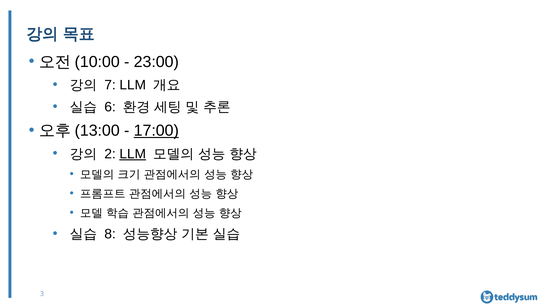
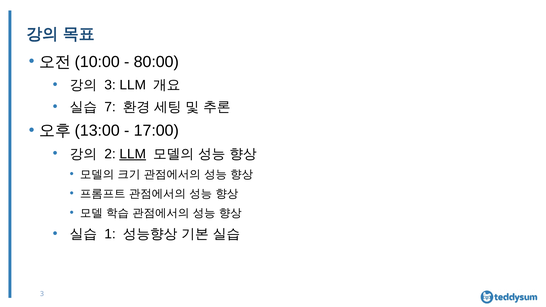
23:00: 23:00 -> 80:00
7 at (110, 85): 7 -> 3
6: 6 -> 7
17:00 underline: present -> none
8: 8 -> 1
